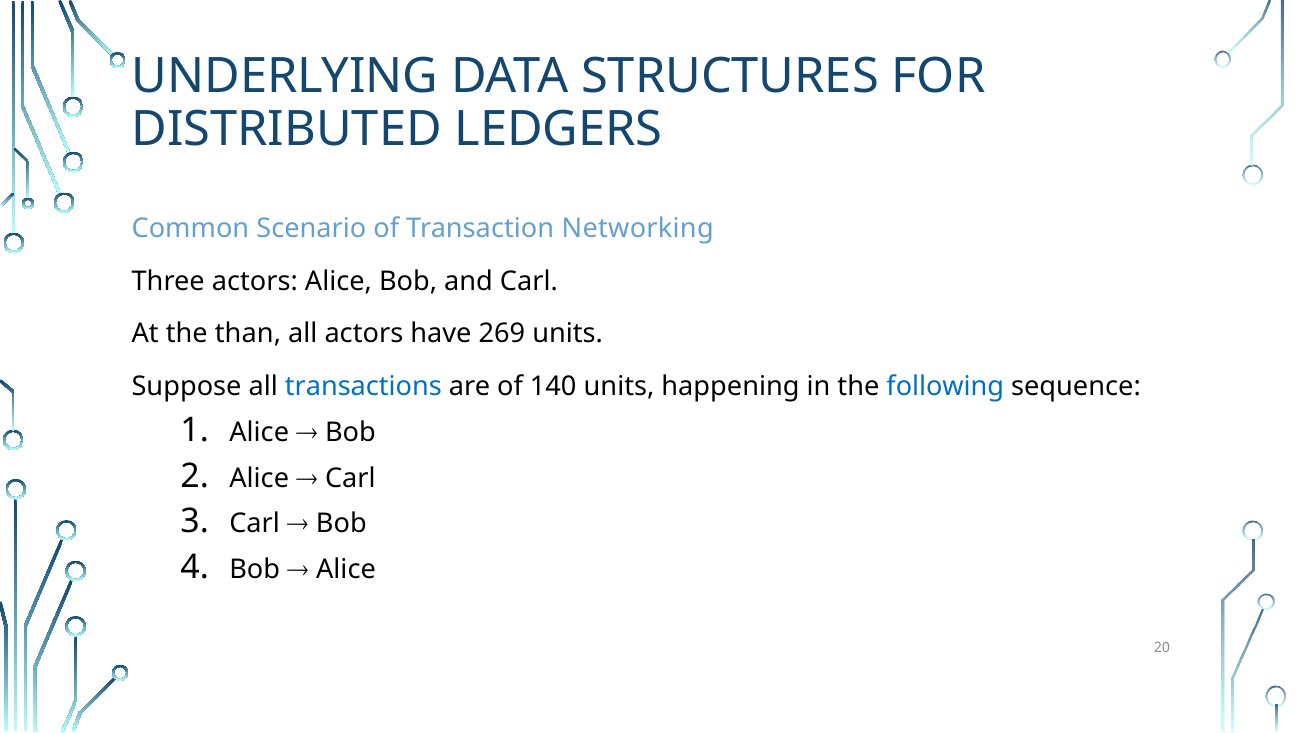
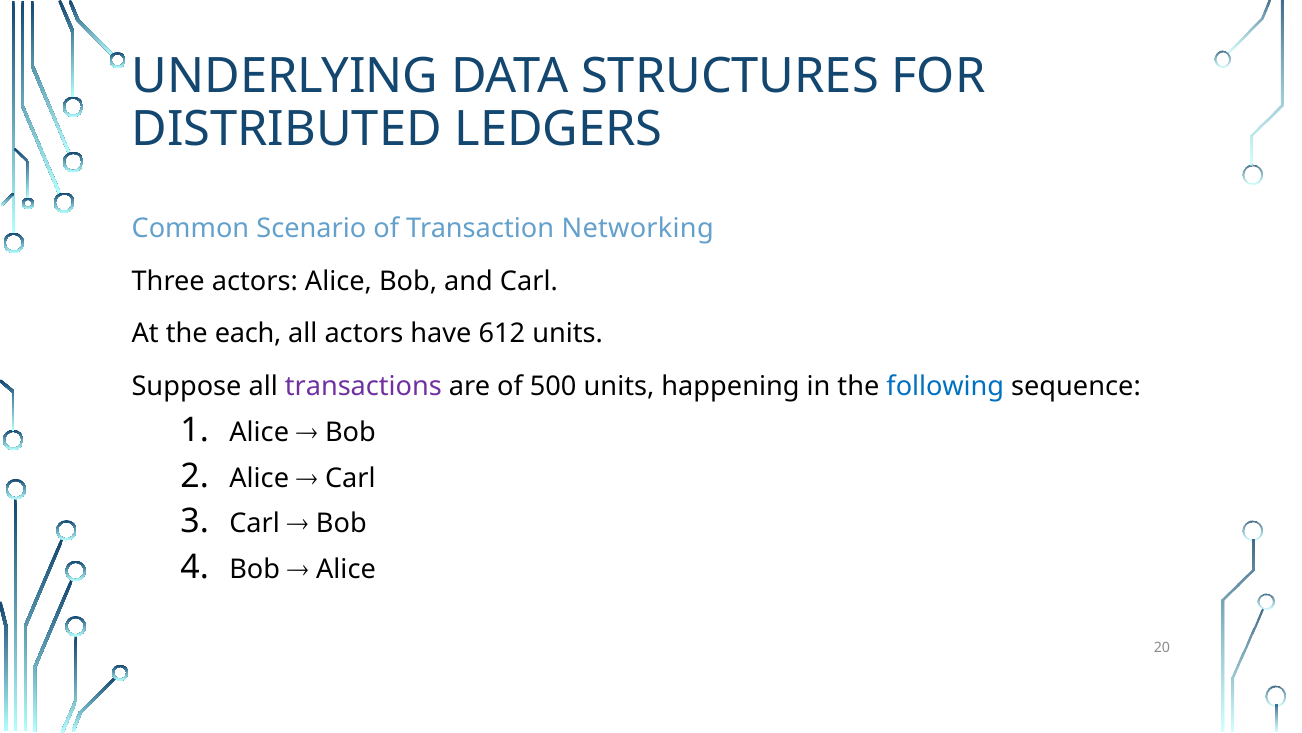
than: than -> each
269: 269 -> 612
transactions colour: blue -> purple
140: 140 -> 500
